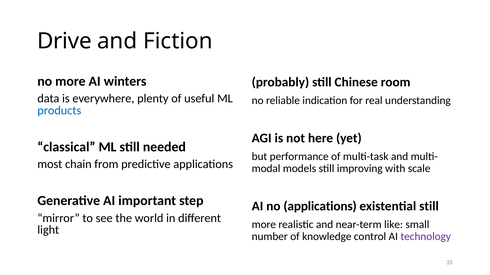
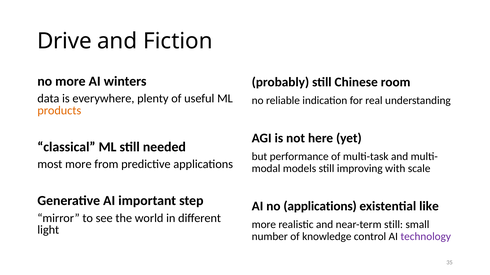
products colour: blue -> orange
most chain: chain -> more
existential still: still -> like
near-term like: like -> still
